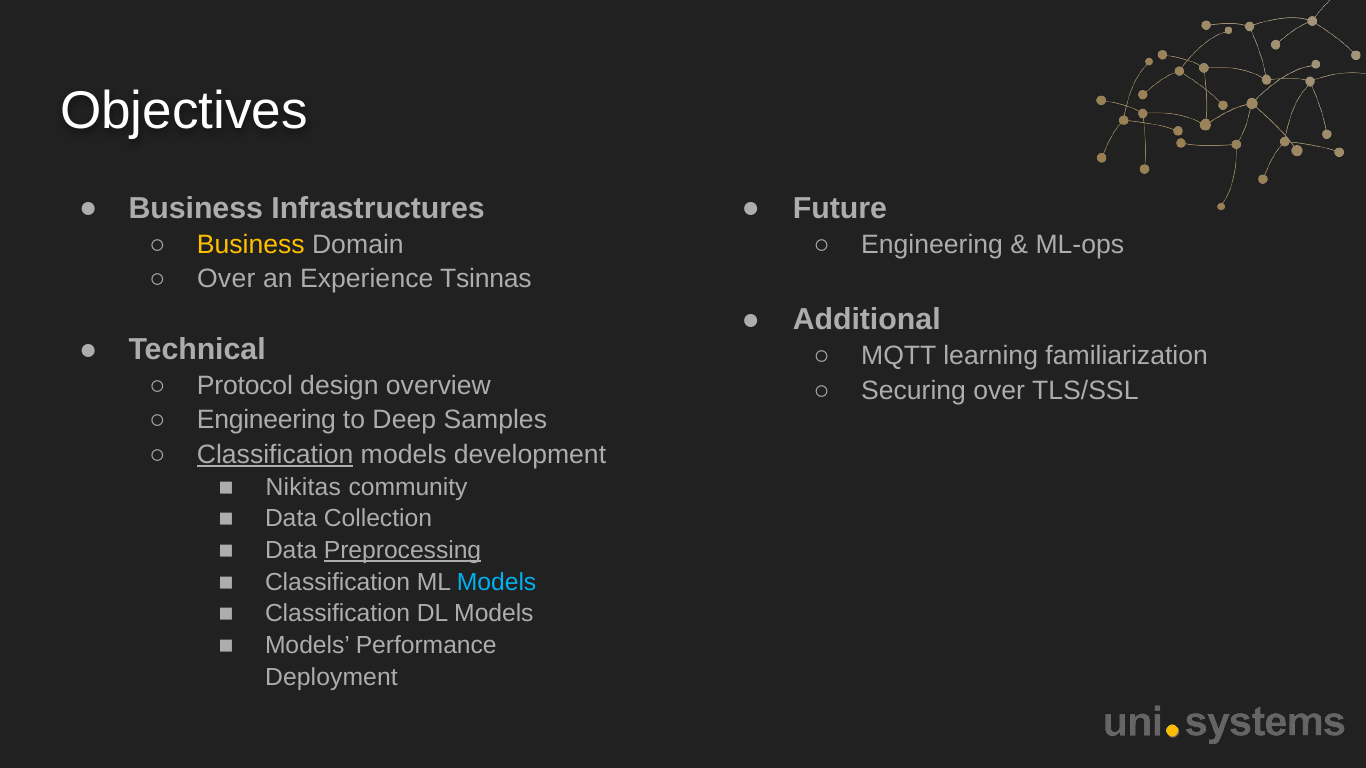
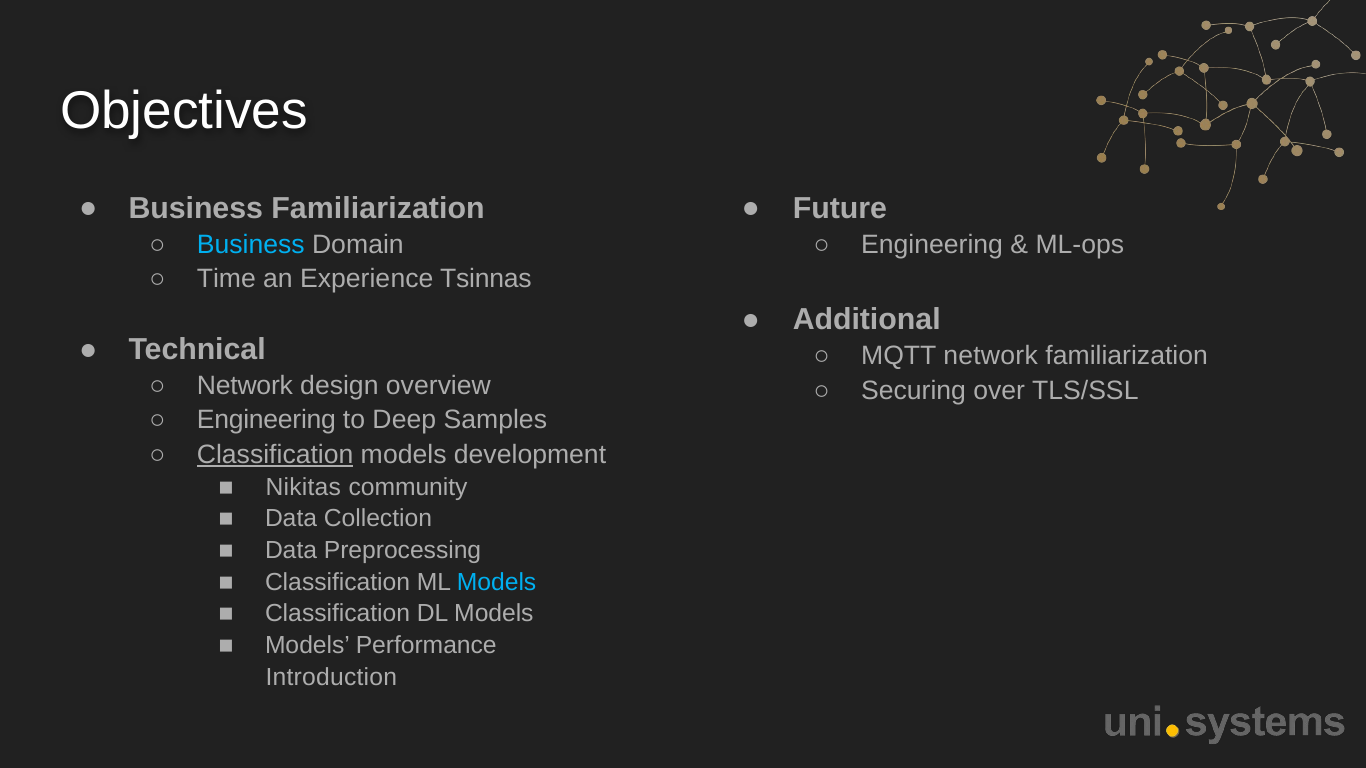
Business Infrastructures: Infrastructures -> Familiarization
Business at (251, 244) colour: yellow -> light blue
Over at (226, 279): Over -> Time
MQTT learning: learning -> network
Protocol at (245, 386): Protocol -> Network
Preprocessing underline: present -> none
Deployment: Deployment -> Introduction
